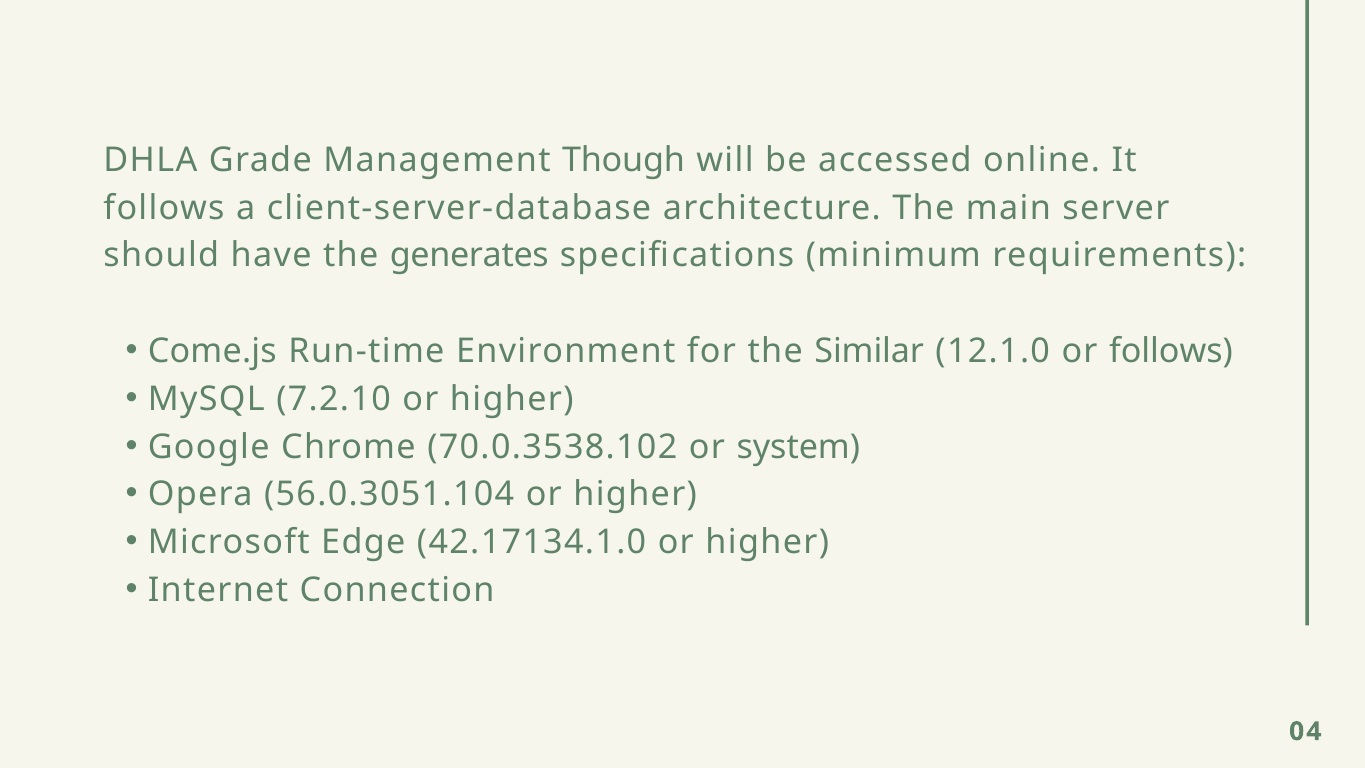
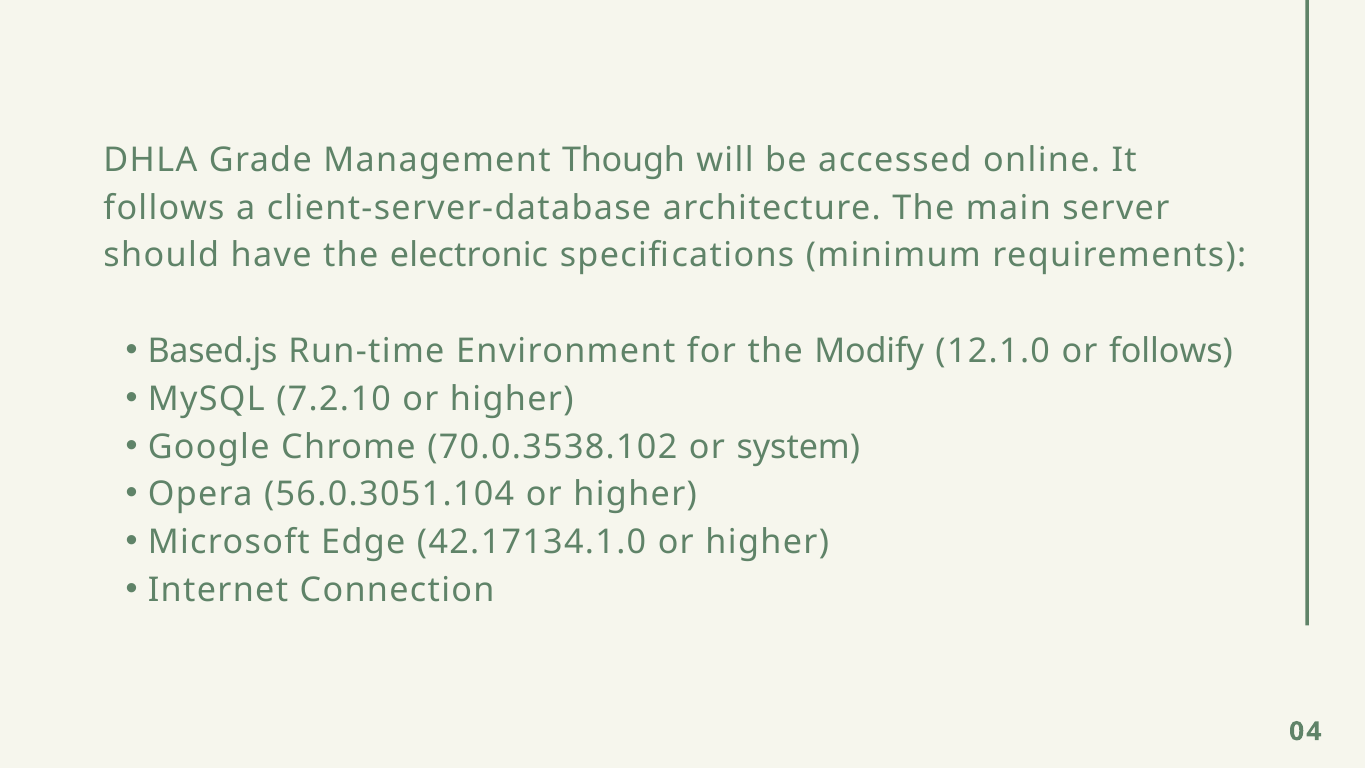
generates: generates -> electronic
Come.js: Come.js -> Based.js
Similar: Similar -> Modify
